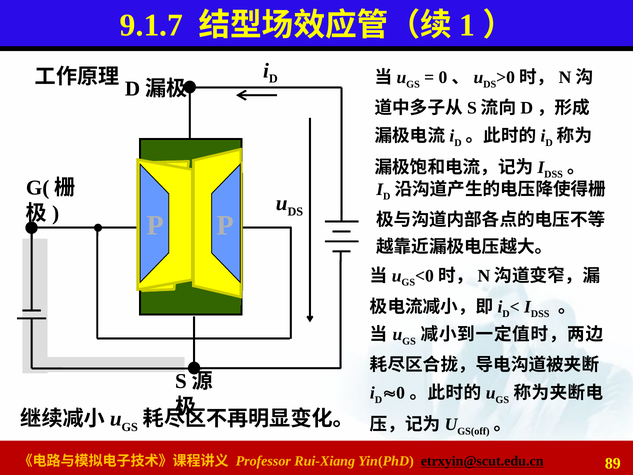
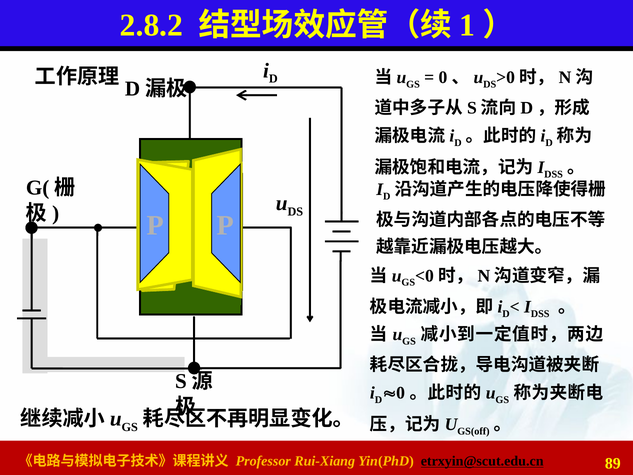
9.1.7: 9.1.7 -> 2.8.2
